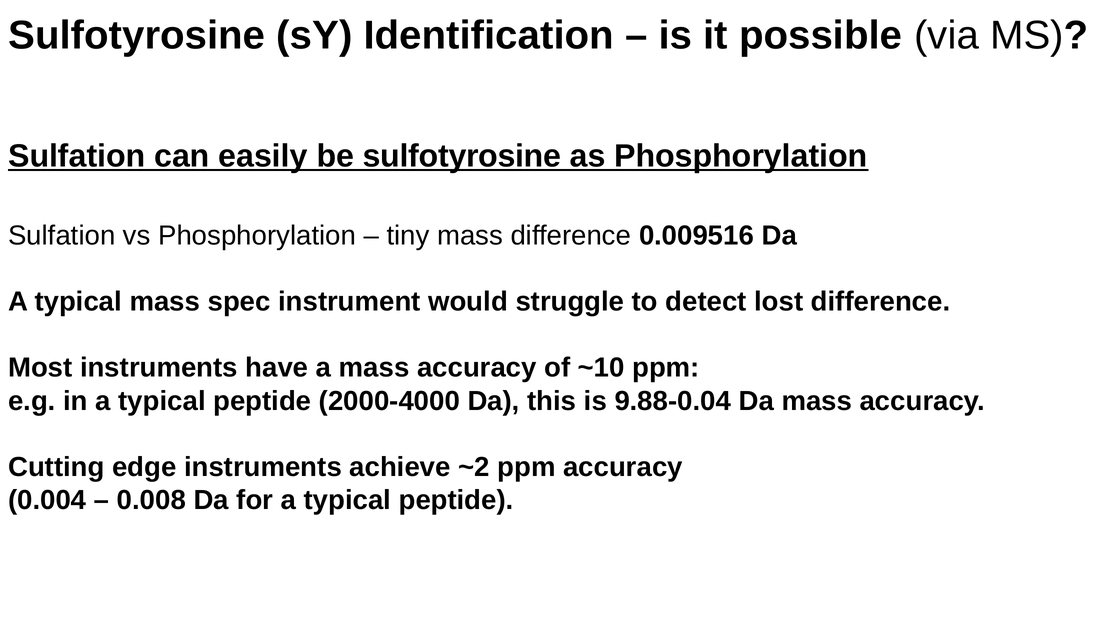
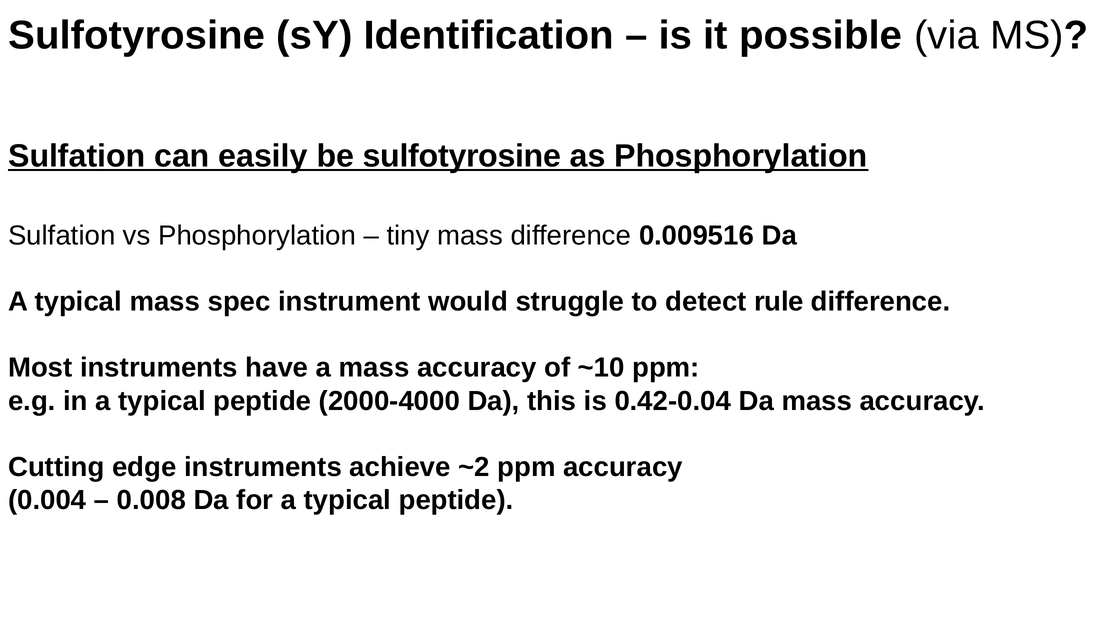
lost: lost -> rule
9.88-0.04: 9.88-0.04 -> 0.42-0.04
